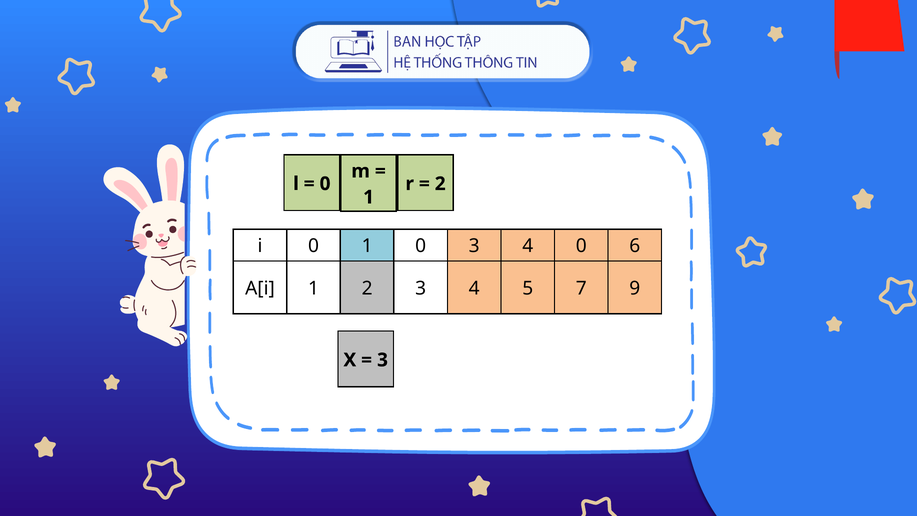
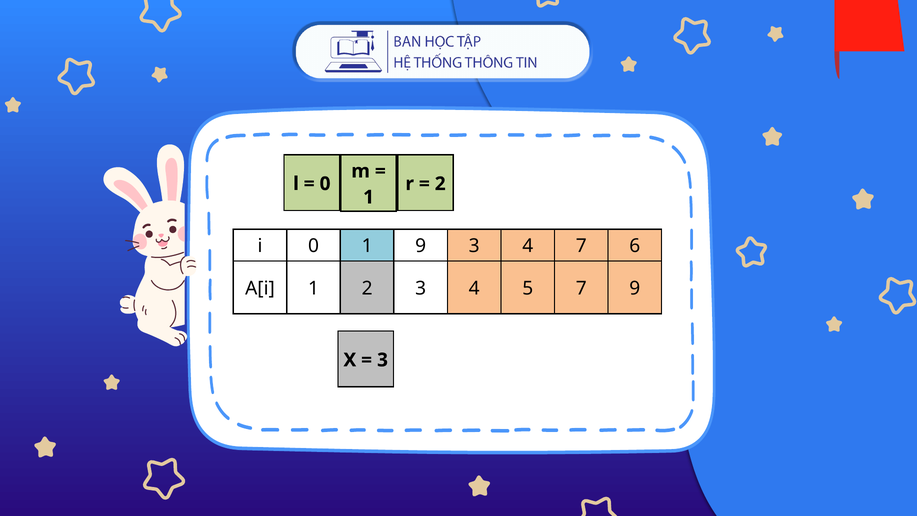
1 0: 0 -> 9
4 0: 0 -> 7
